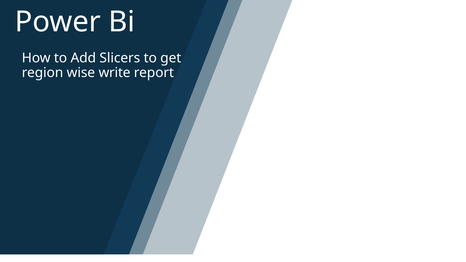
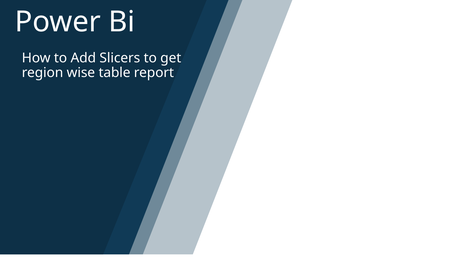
write: write -> table
